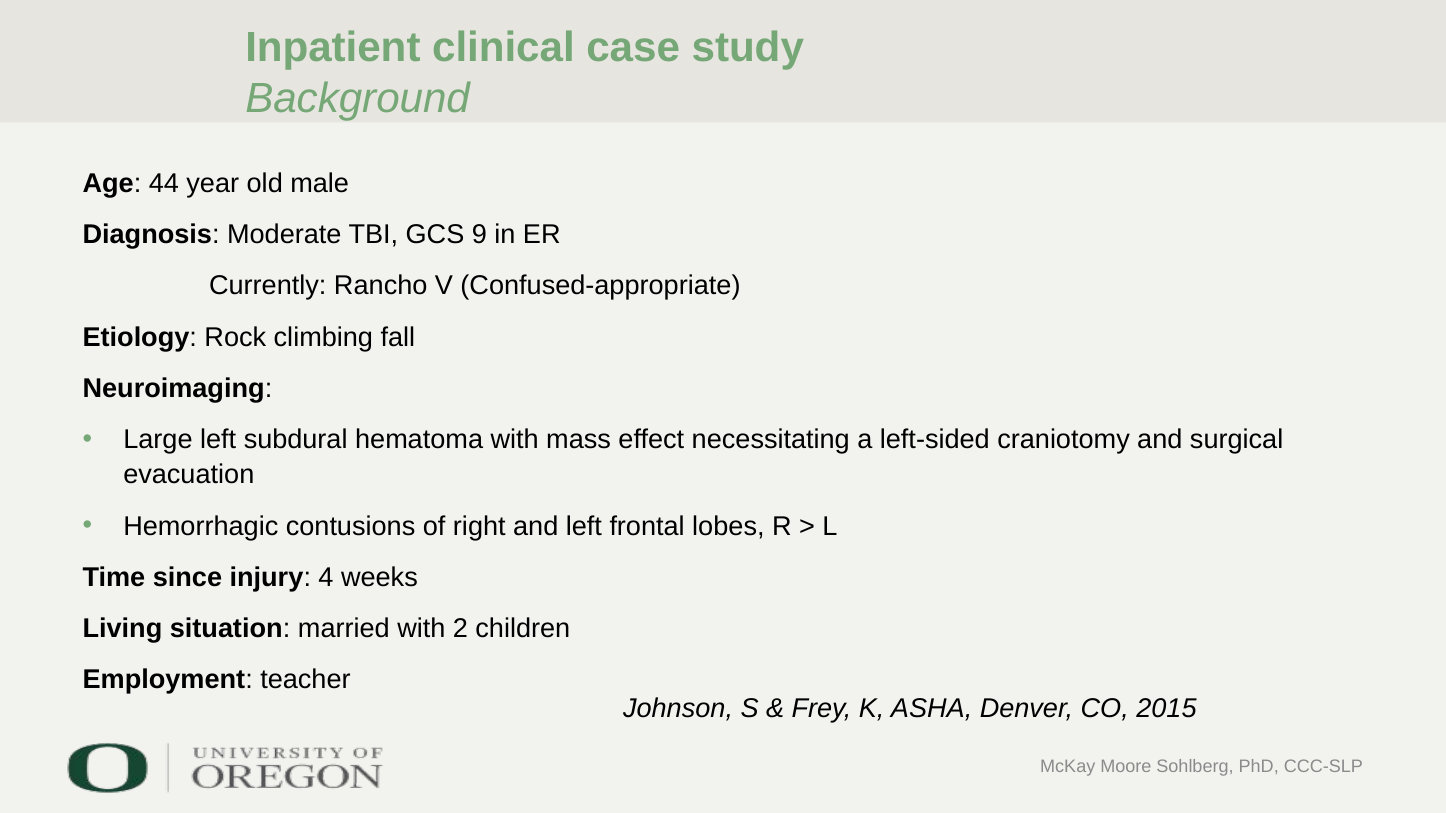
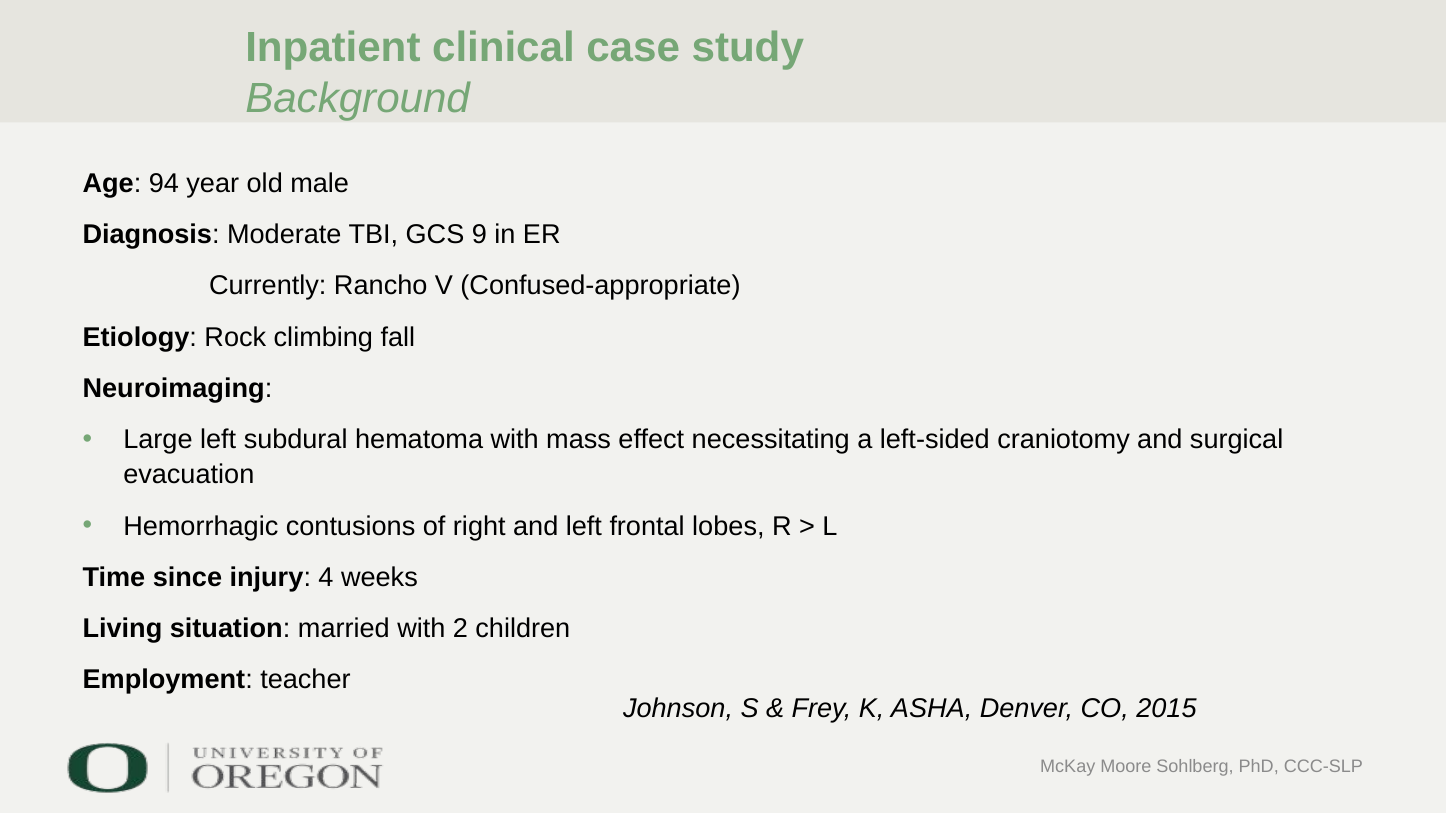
44: 44 -> 94
